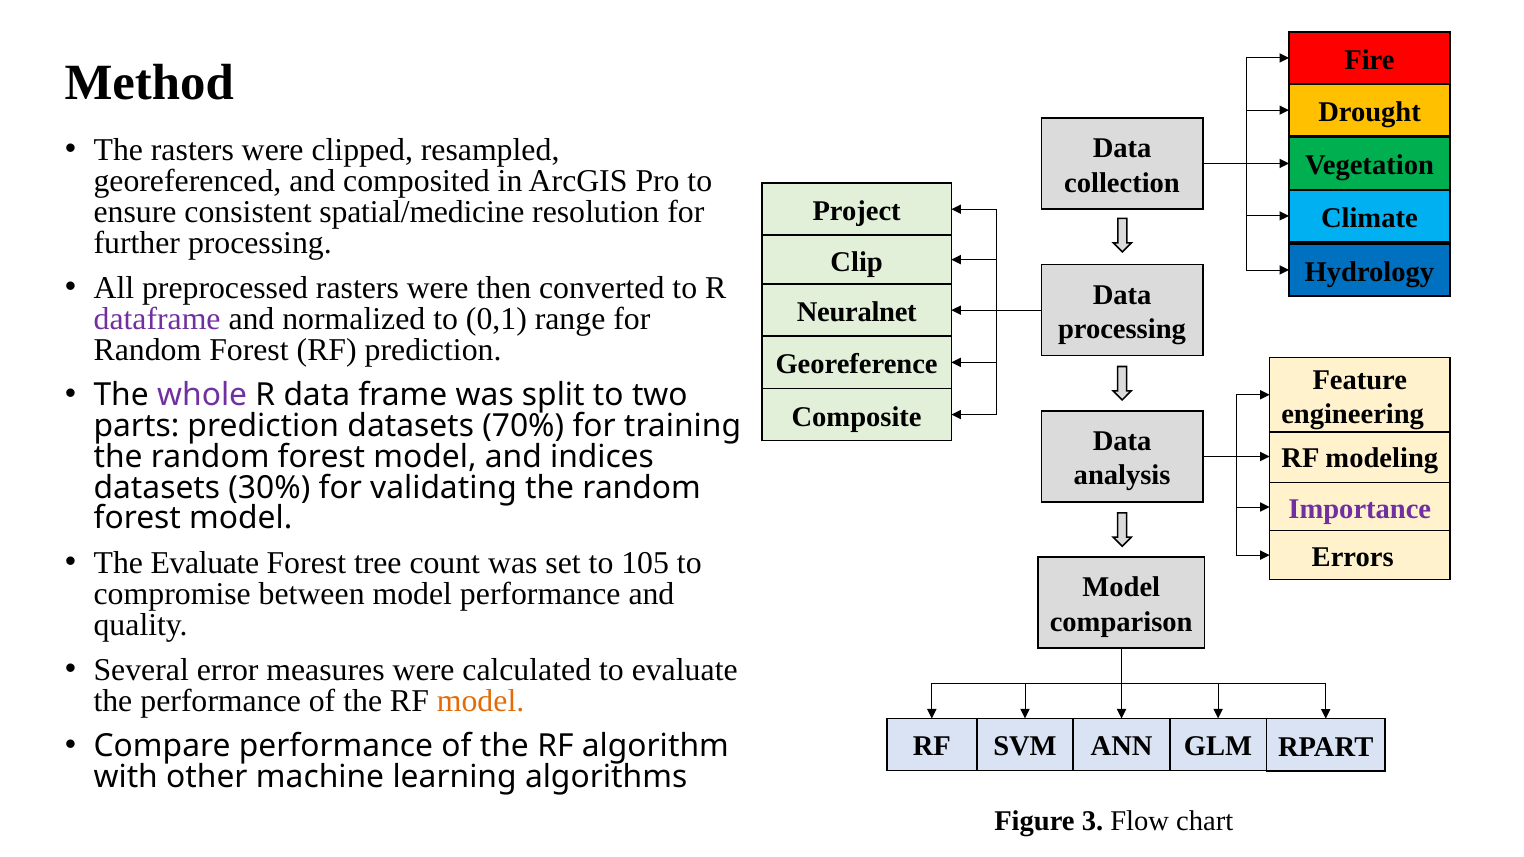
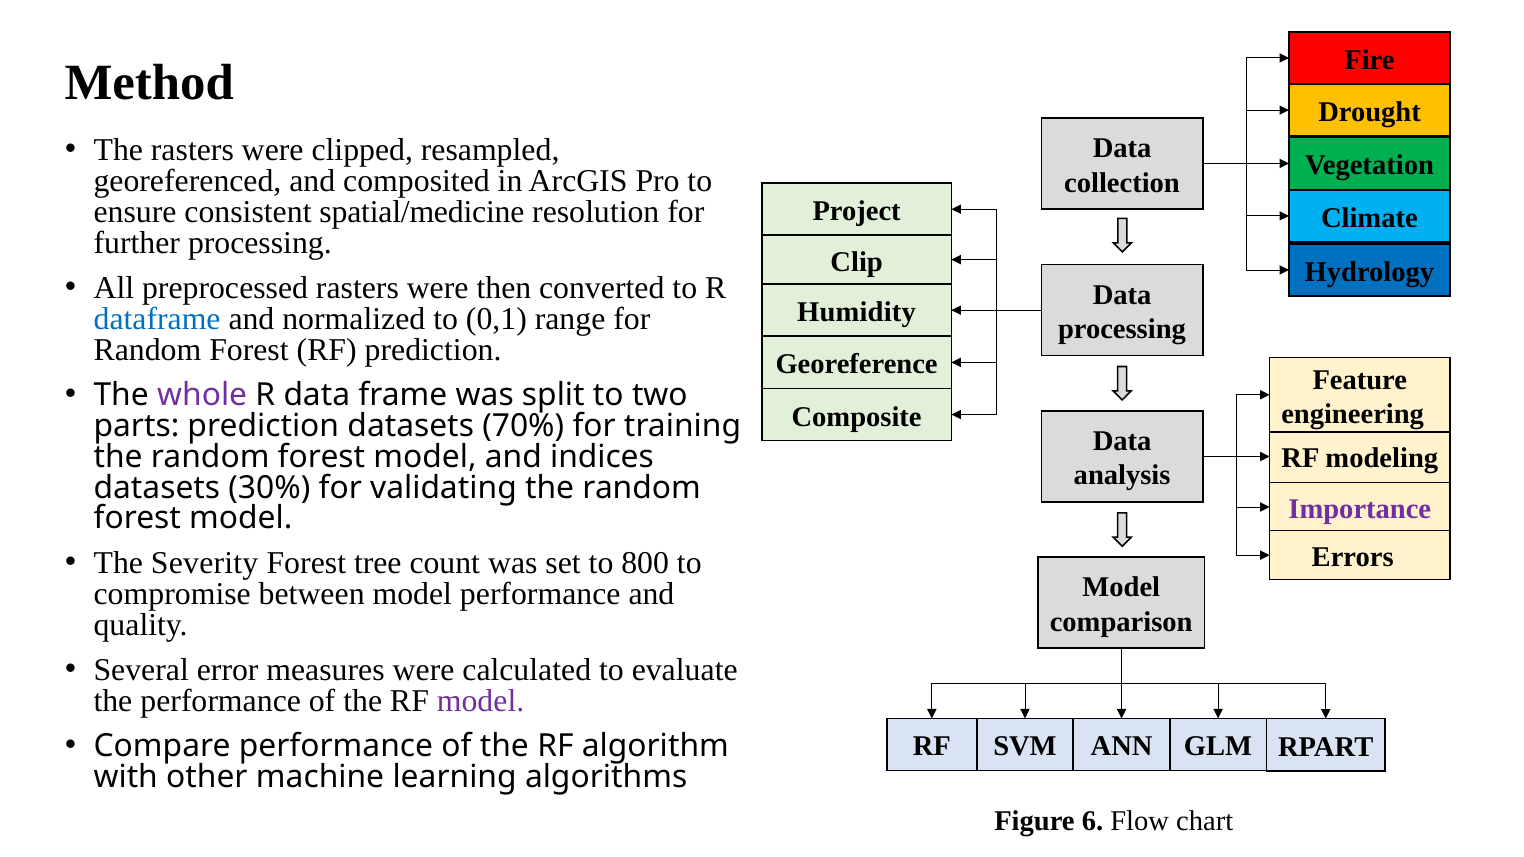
Neuralnet: Neuralnet -> Humidity
dataframe colour: purple -> blue
The Evaluate: Evaluate -> Severity
105: 105 -> 800
model at (481, 701) colour: orange -> purple
3: 3 -> 6
